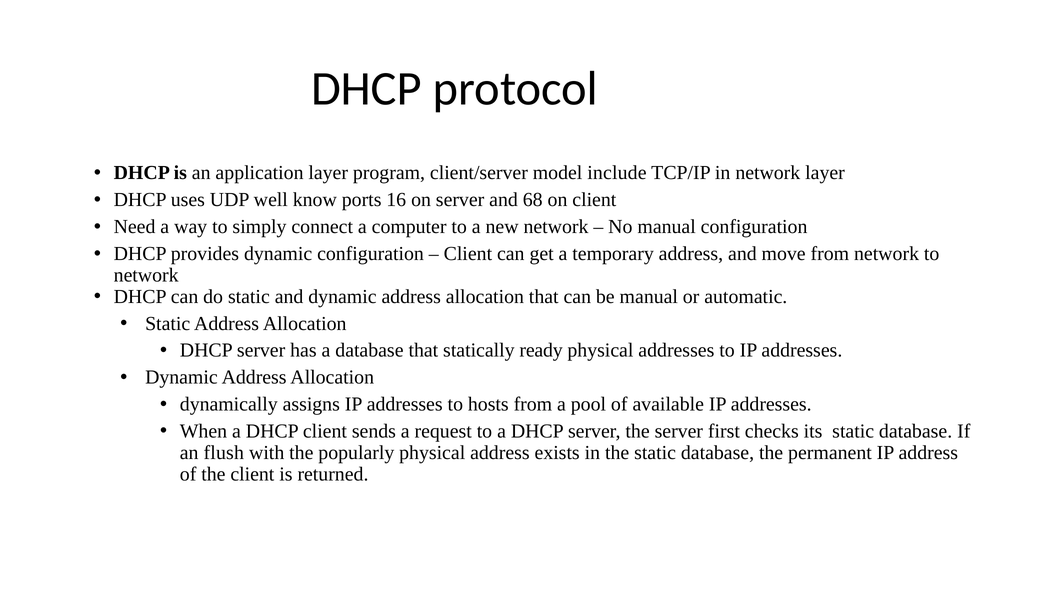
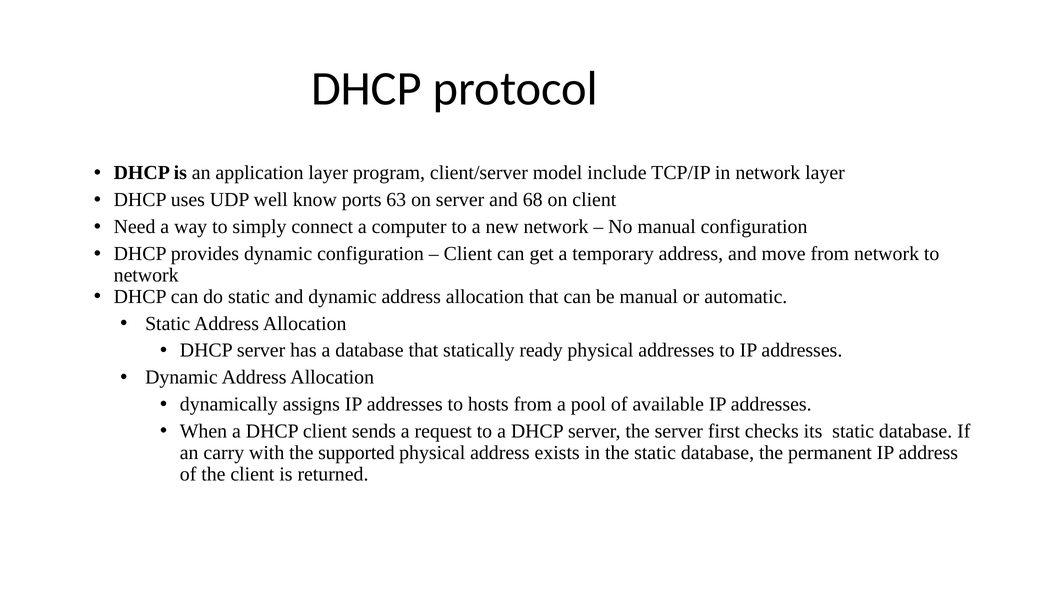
16: 16 -> 63
flush: flush -> carry
popularly: popularly -> supported
